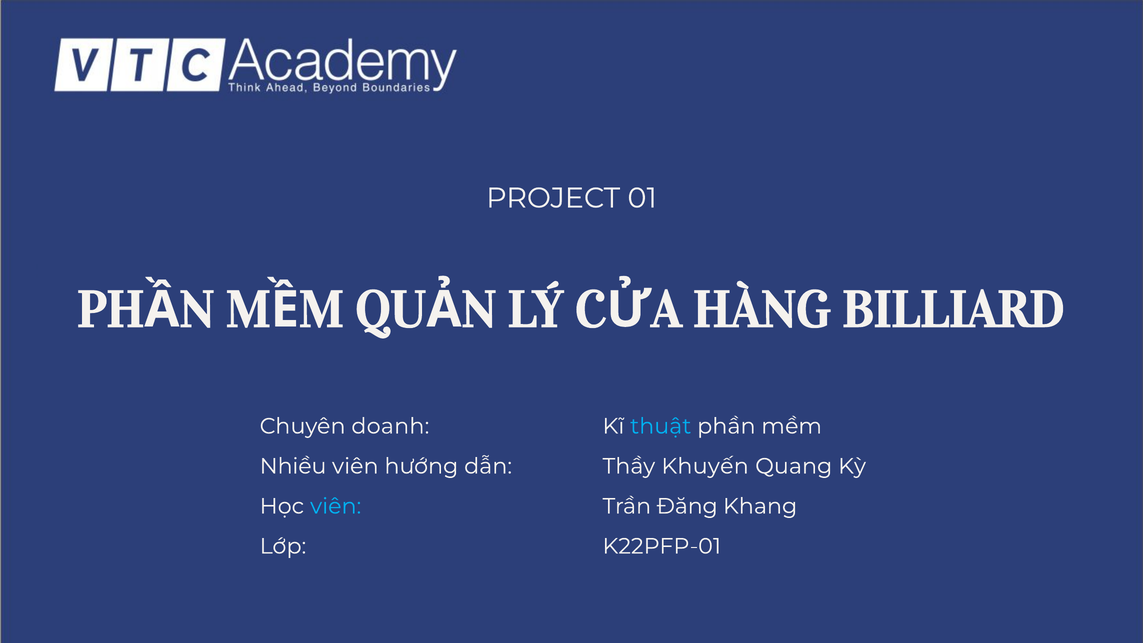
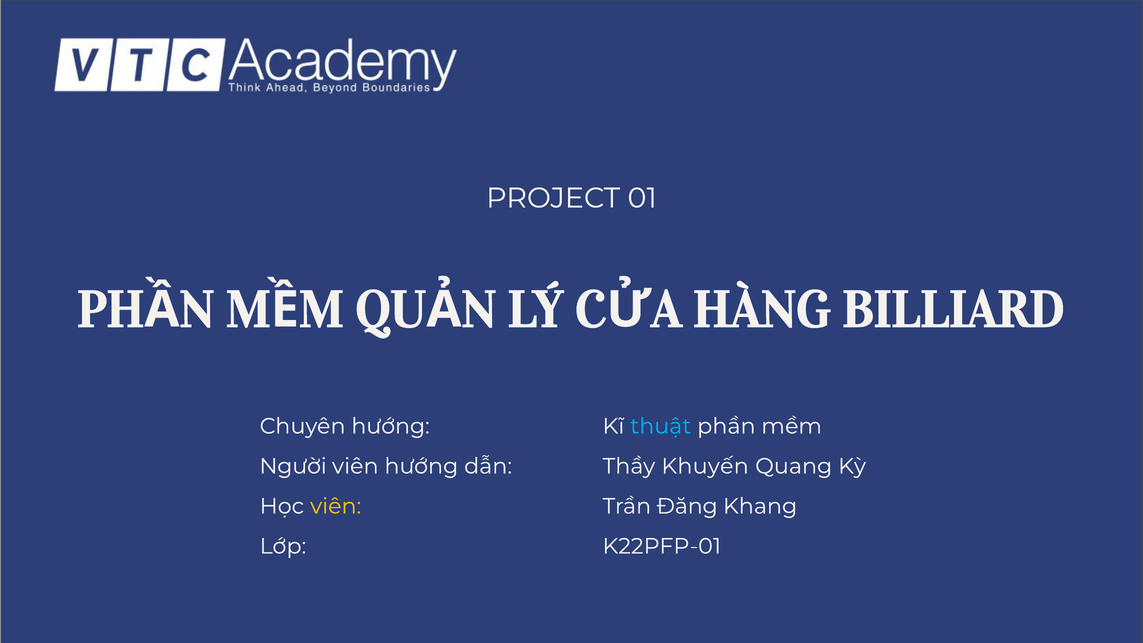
Chuyên doanh: doanh -> hướng
Nhiều: Nhiều -> Người
viên at (336, 506) colour: light blue -> yellow
